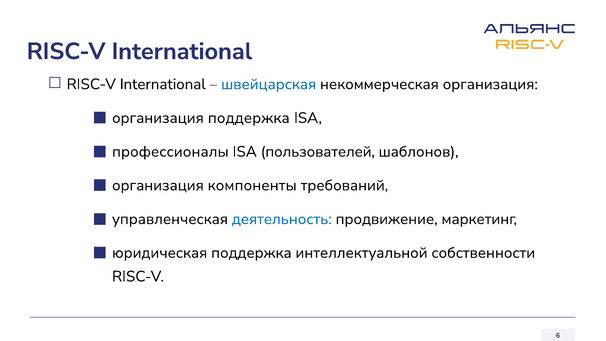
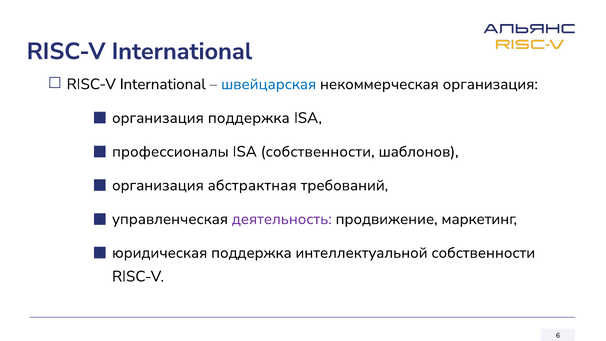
ISA пользователей: пользователей -> собственности
компоненты: компоненты -> абстрактная
деятельность colour: blue -> purple
